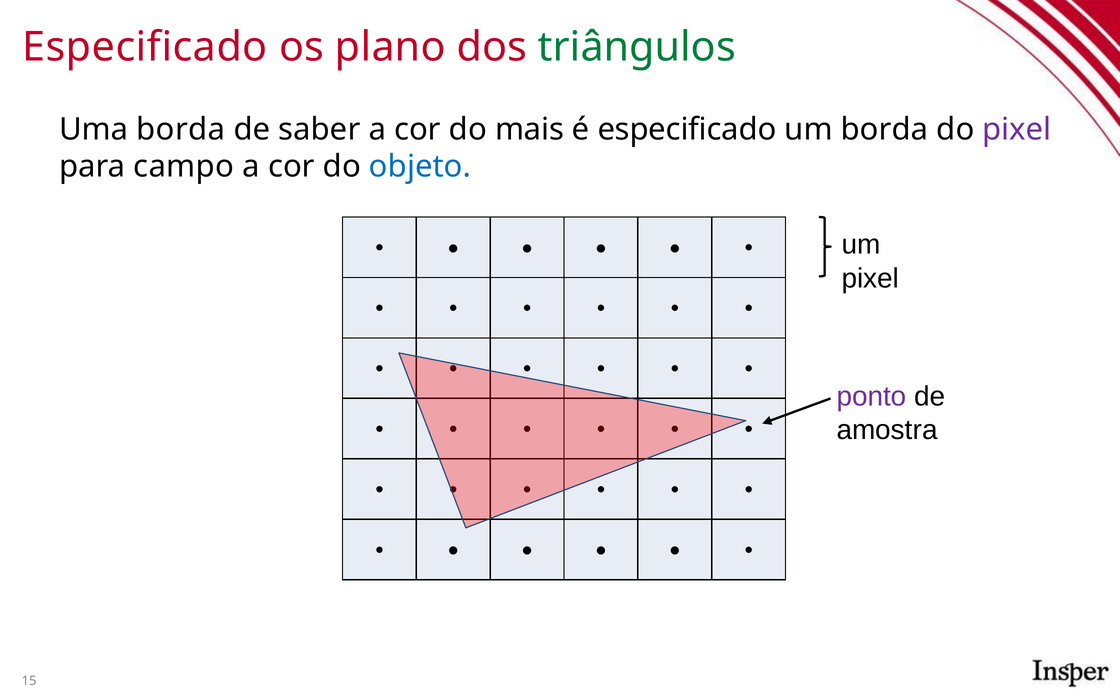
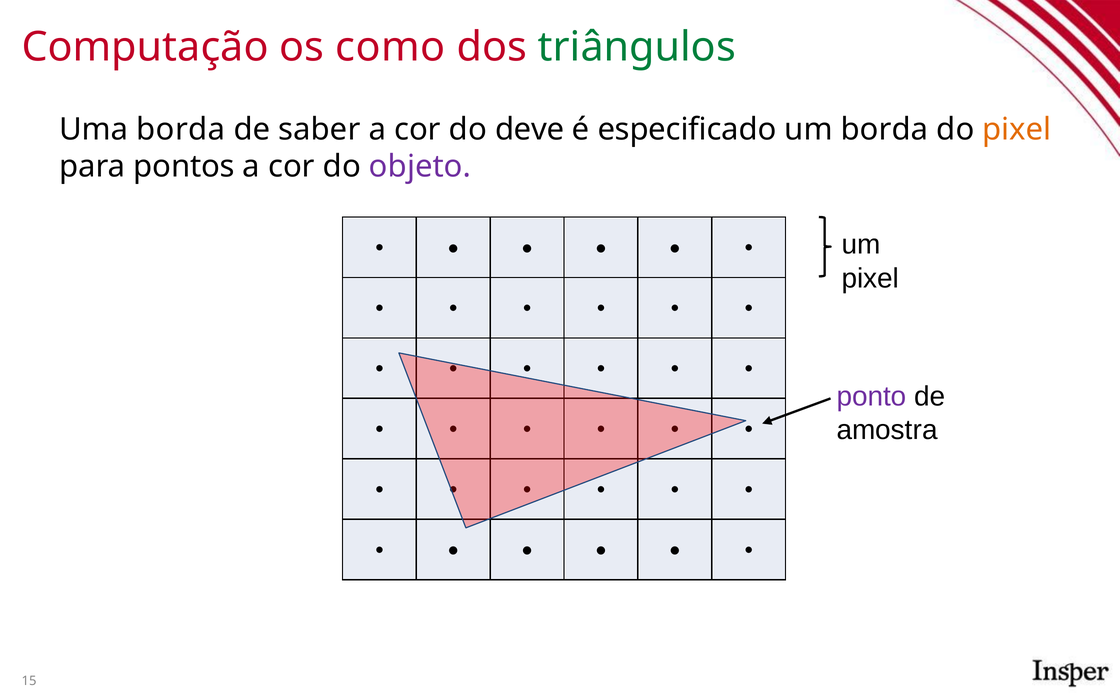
Especificado at (145, 47): Especificado -> Computação
plano: plano -> como
mais: mais -> deve
pixel at (1017, 129) colour: purple -> orange
campo: campo -> pontos
objeto colour: blue -> purple
